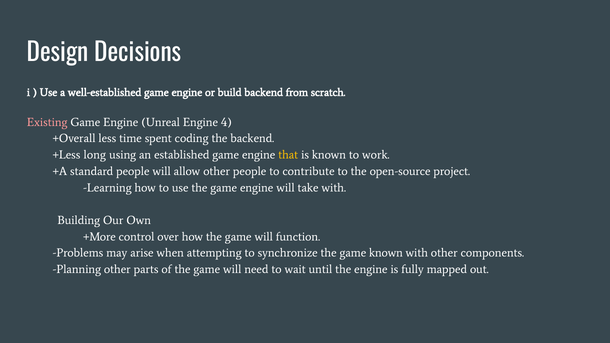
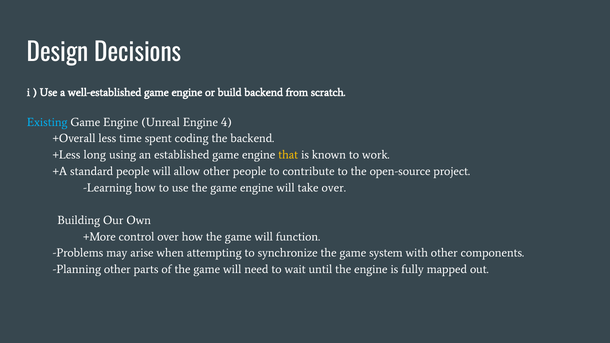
Existing colour: pink -> light blue
take with: with -> over
game known: known -> system
